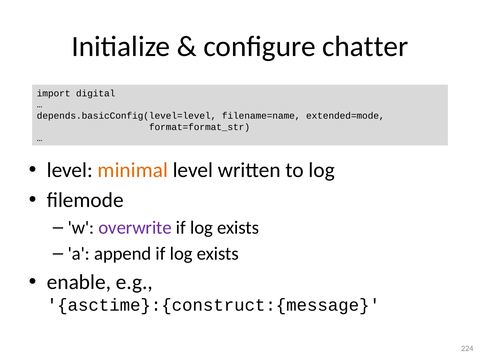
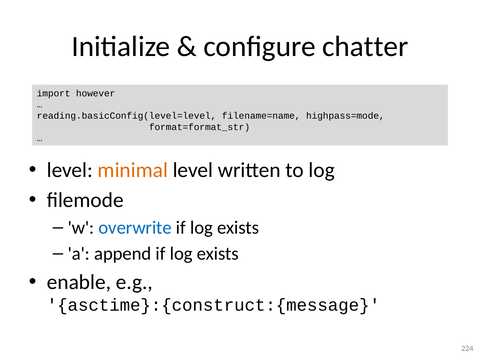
digital: digital -> however
depends.basicConfig(level=level: depends.basicConfig(level=level -> reading.basicConfig(level=level
extended=mode: extended=mode -> highpass=mode
overwrite colour: purple -> blue
